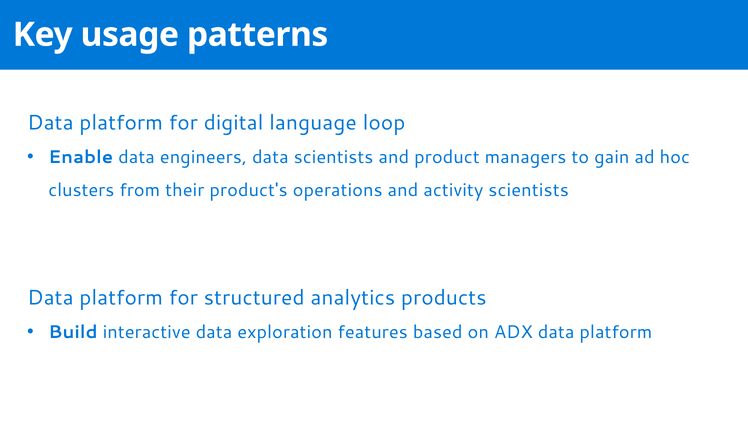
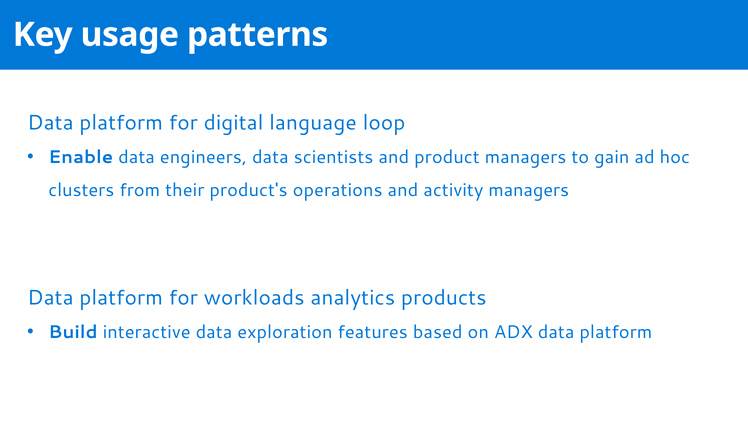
activity scientists: scientists -> managers
structured: structured -> workloads
